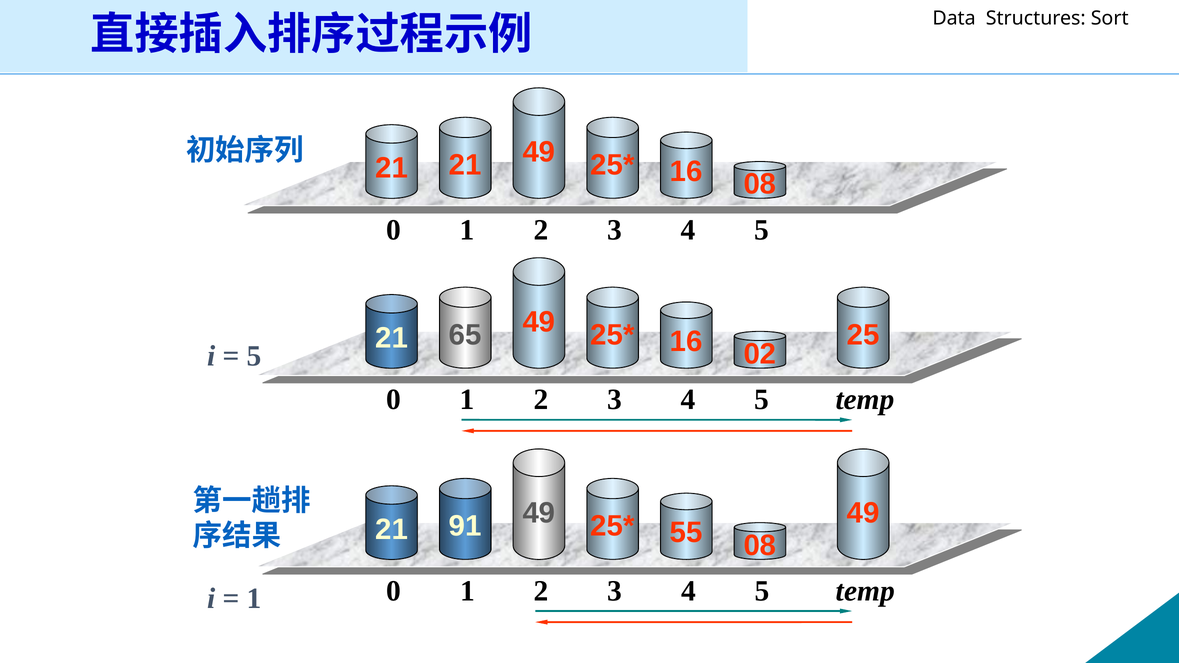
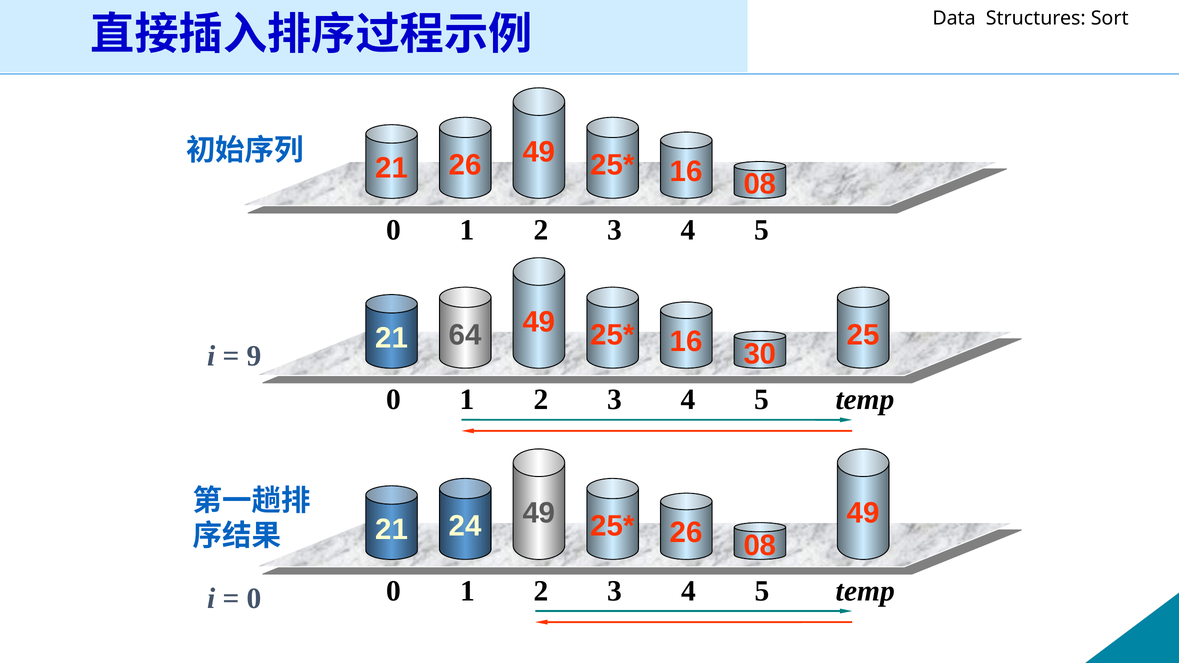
21 at (465, 165): 21 -> 26
65: 65 -> 64
02: 02 -> 30
5 at (254, 356): 5 -> 9
91: 91 -> 24
55 at (686, 533): 55 -> 26
1 at (254, 599): 1 -> 0
